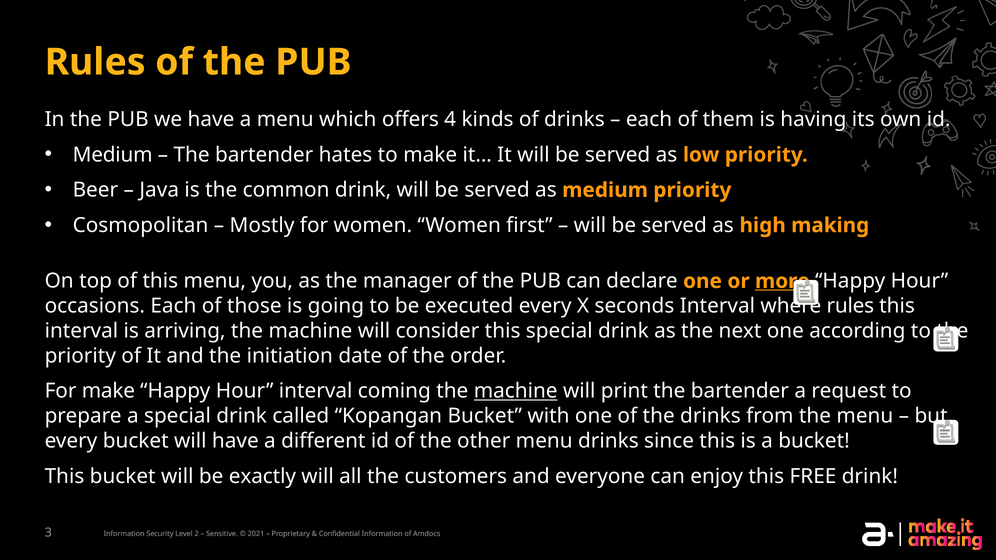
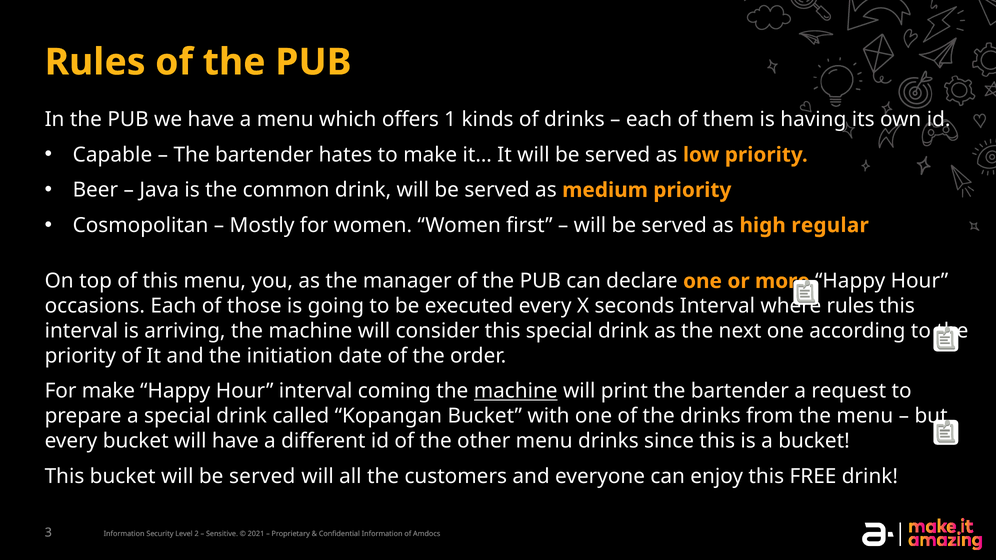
4: 4 -> 1
Medium at (113, 155): Medium -> Capable
making: making -> regular
more underline: present -> none
bucket will be exactly: exactly -> served
